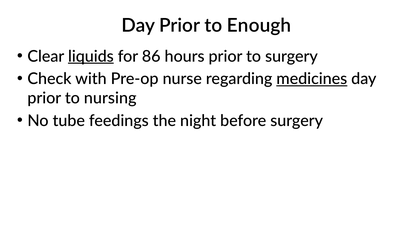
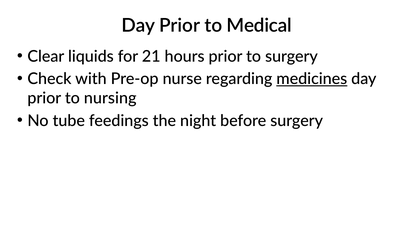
Enough: Enough -> Medical
liquids underline: present -> none
86: 86 -> 21
